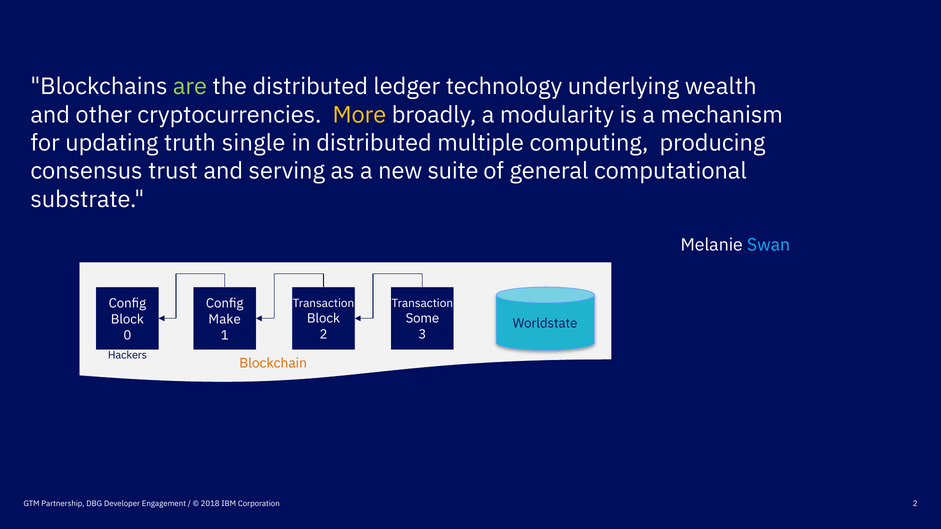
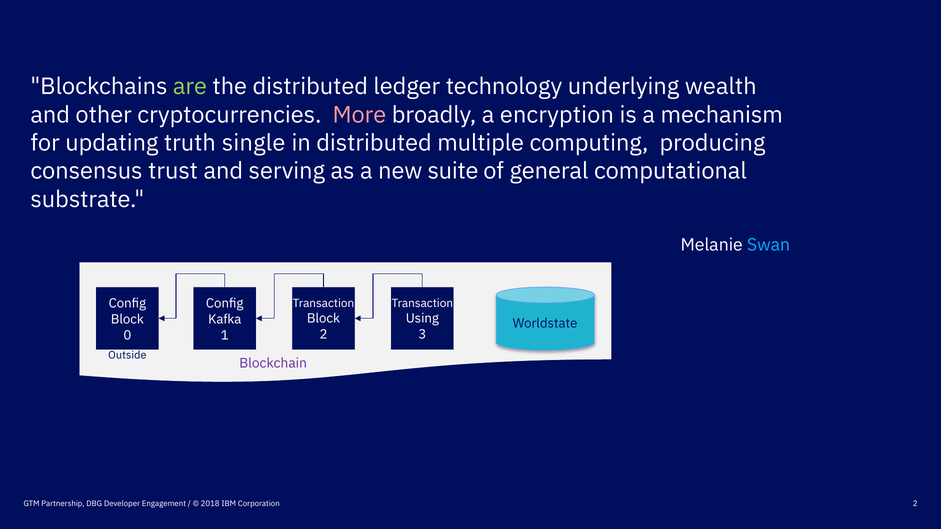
More colour: yellow -> pink
modularity: modularity -> encryption
Some: Some -> Using
Make: Make -> Kafka
Hackers: Hackers -> Outside
Blockchain colour: orange -> purple
